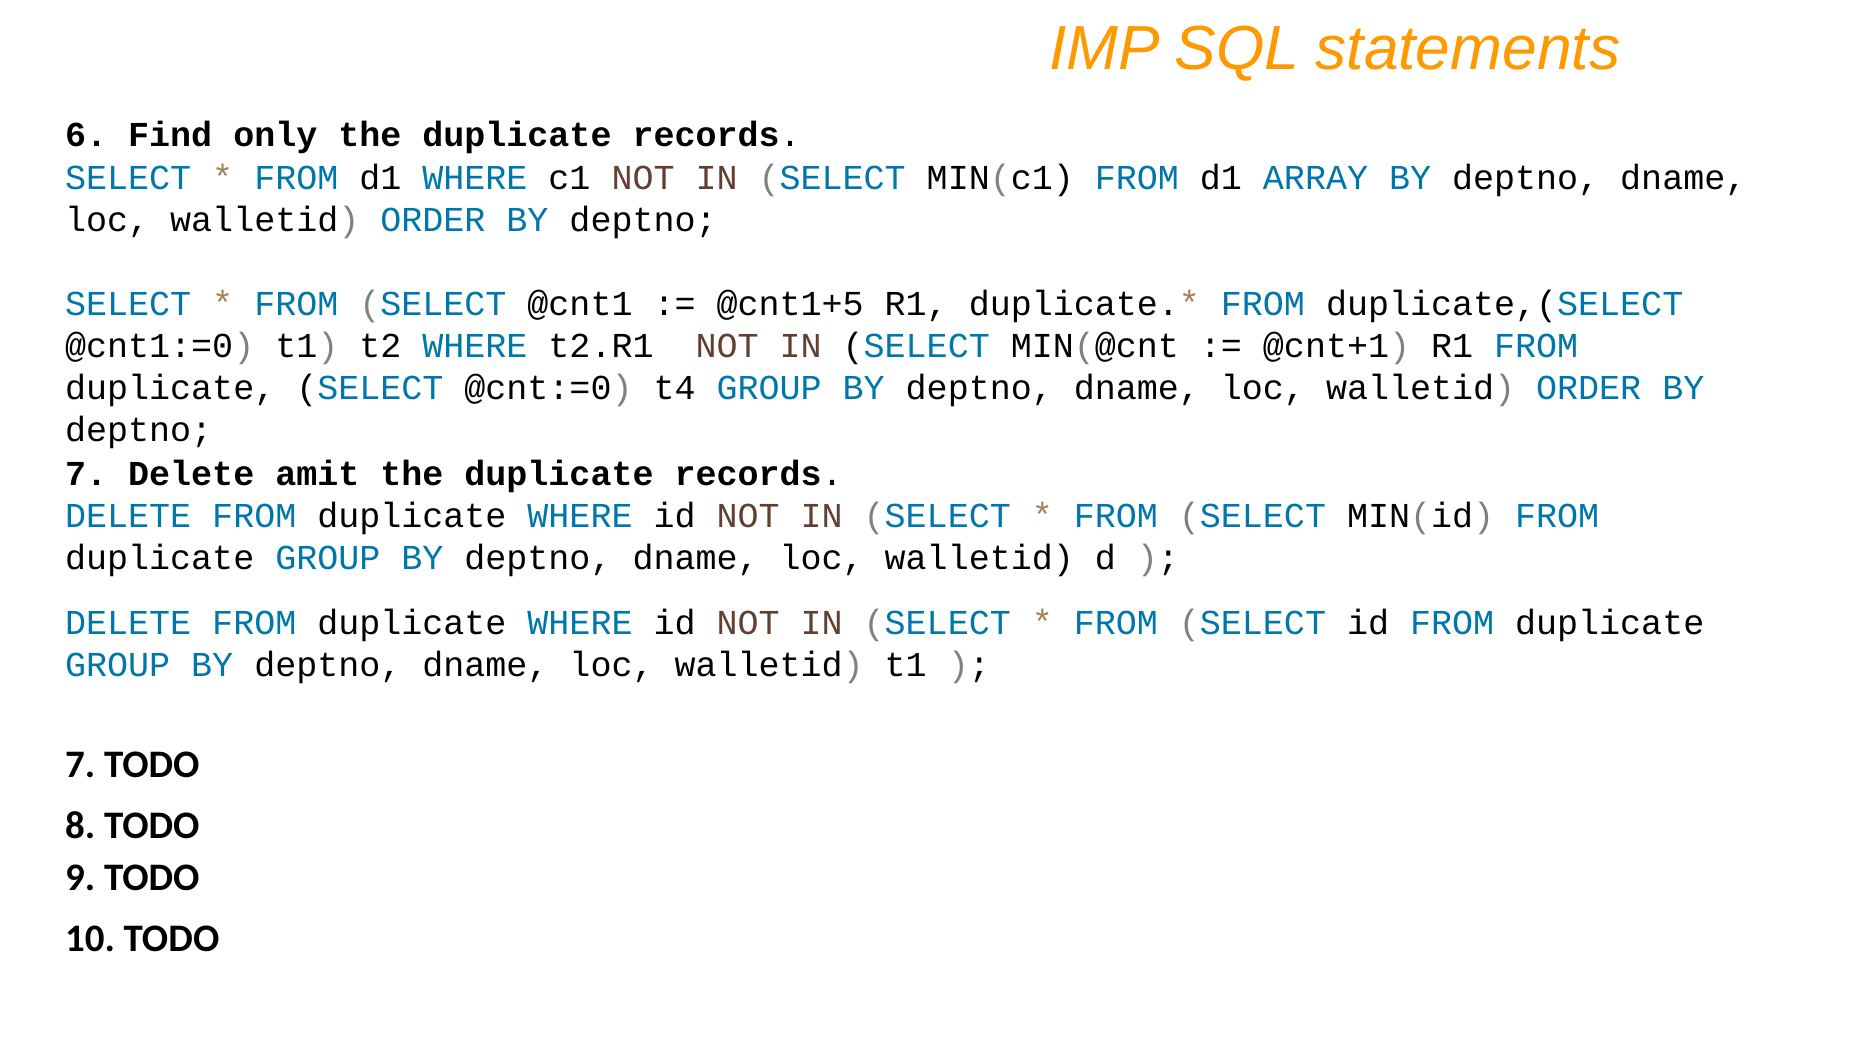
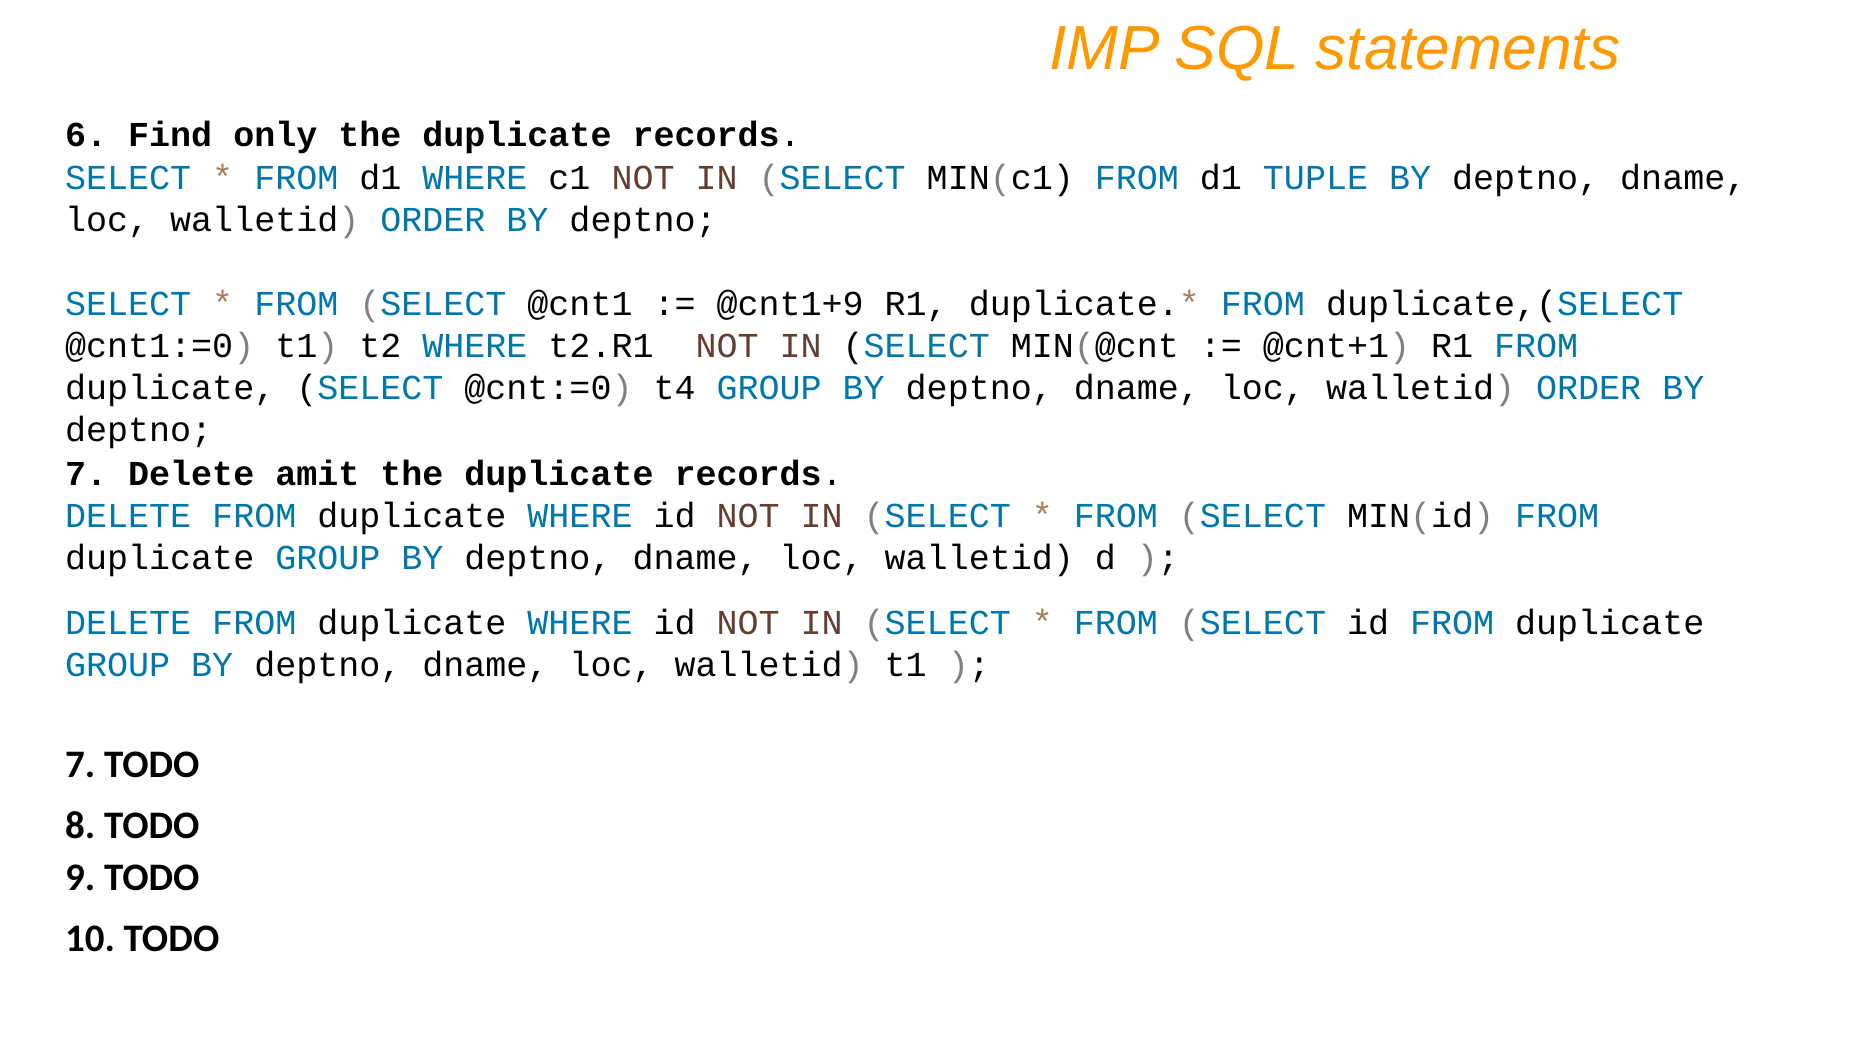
ARRAY: ARRAY -> TUPLE
@cnt1+5: @cnt1+5 -> @cnt1+9
